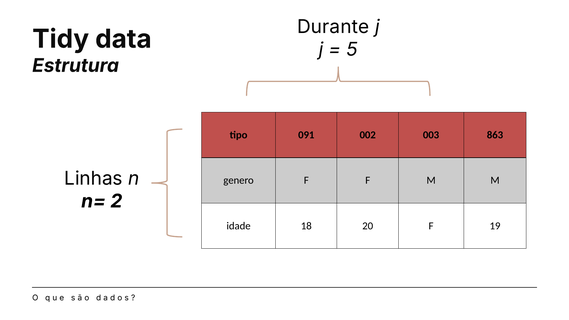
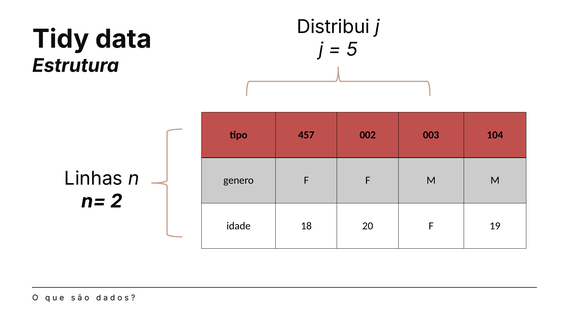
Durante: Durante -> Distribui
091: 091 -> 457
863: 863 -> 104
